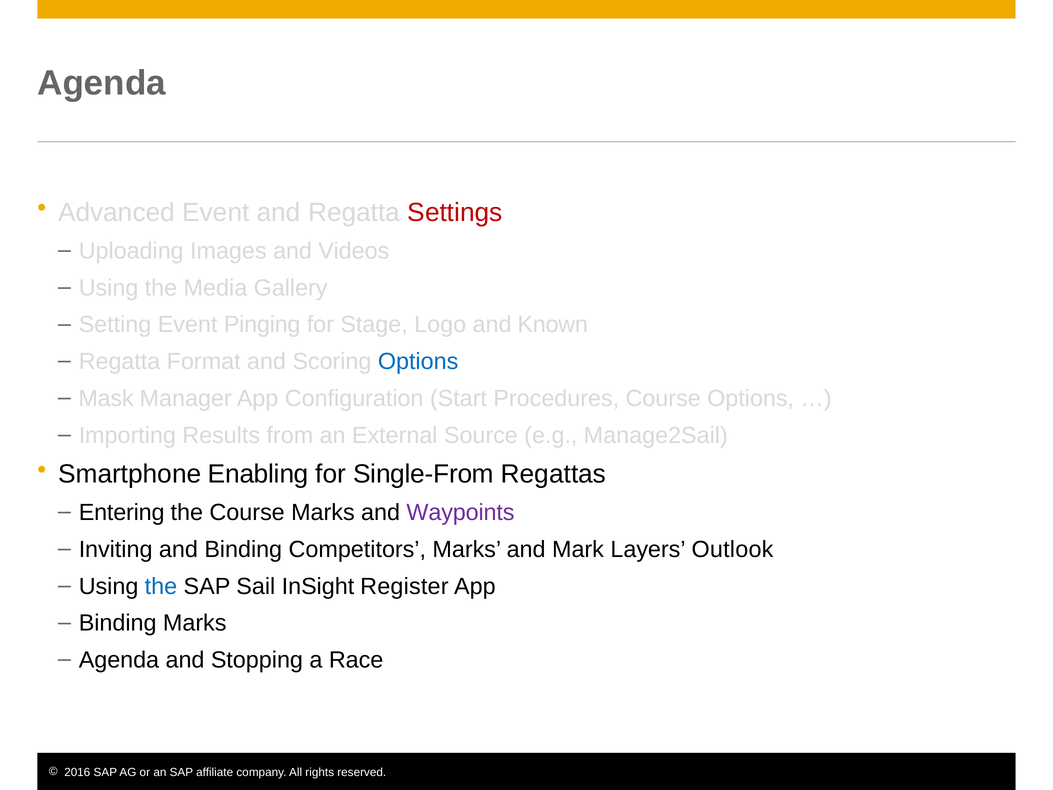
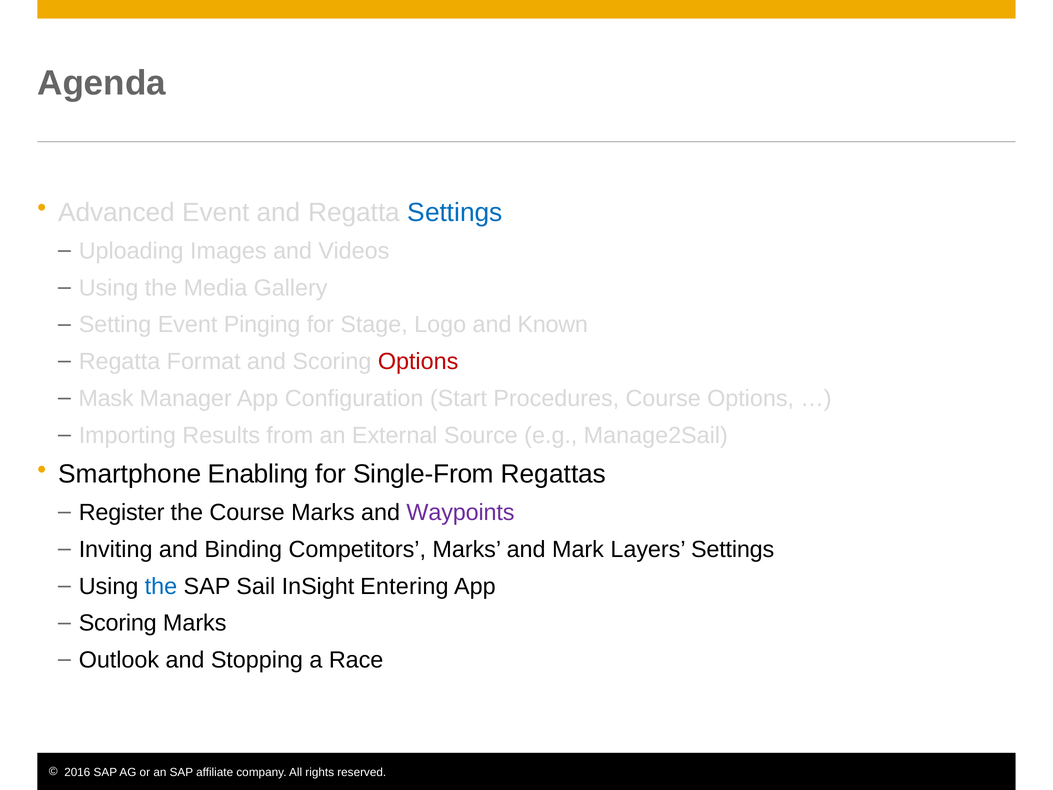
Settings at (455, 212) colour: red -> blue
Options at (418, 361) colour: blue -> red
Entering: Entering -> Register
Layers Outlook: Outlook -> Settings
Register: Register -> Entering
Binding at (118, 623): Binding -> Scoring
Agenda at (119, 660): Agenda -> Outlook
